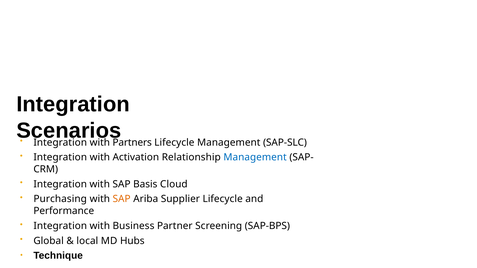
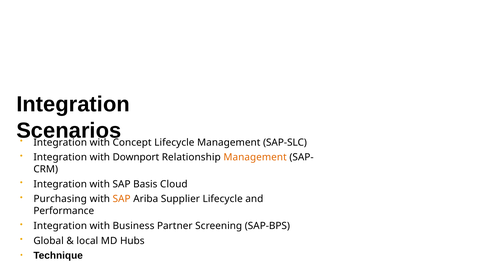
Partners: Partners -> Concept
Activation: Activation -> Downport
Management at (255, 157) colour: blue -> orange
